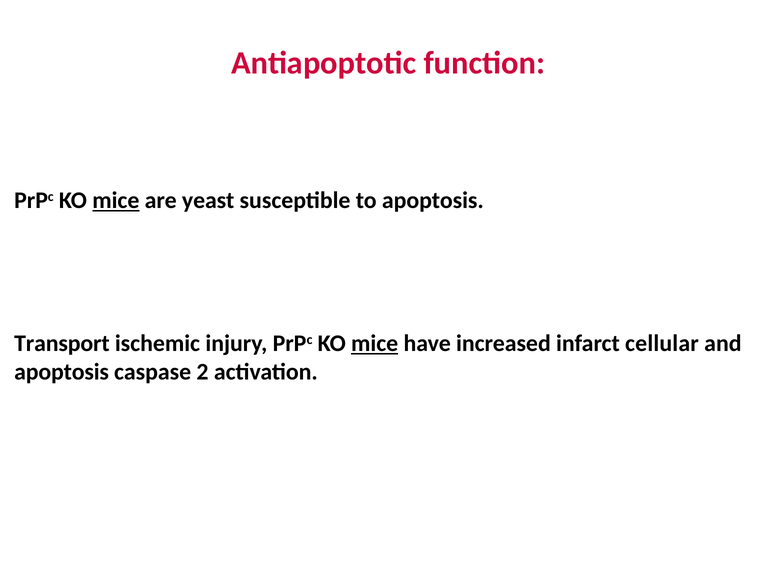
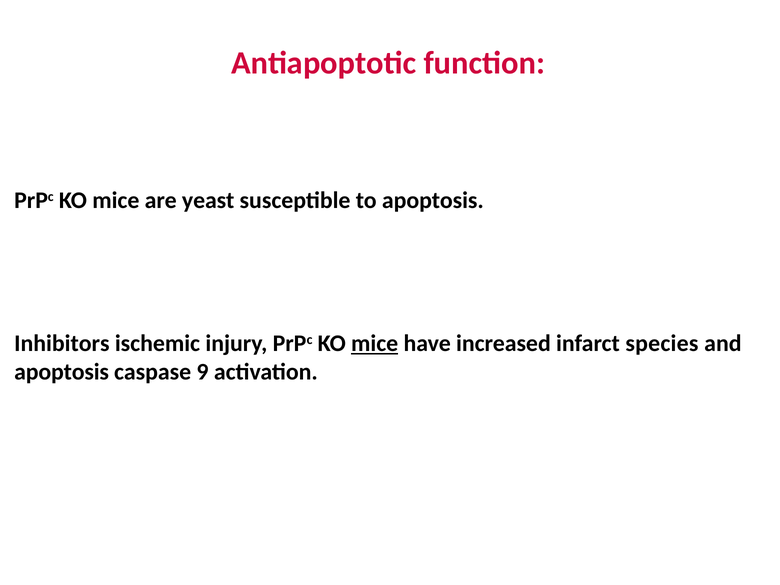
mice at (116, 200) underline: present -> none
Transport: Transport -> Inhibitors
cellular: cellular -> species
2: 2 -> 9
